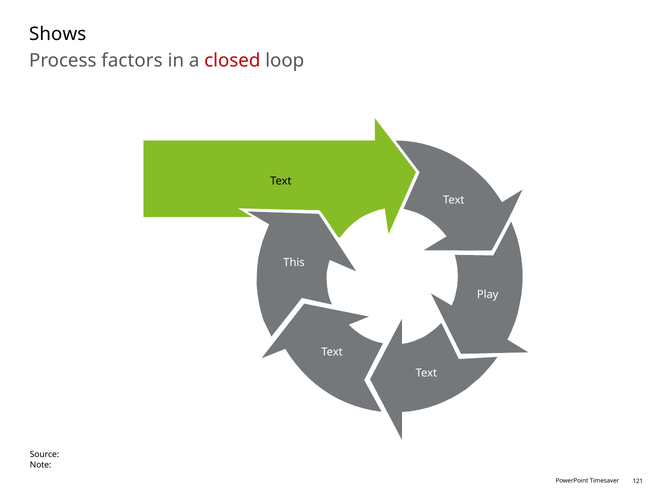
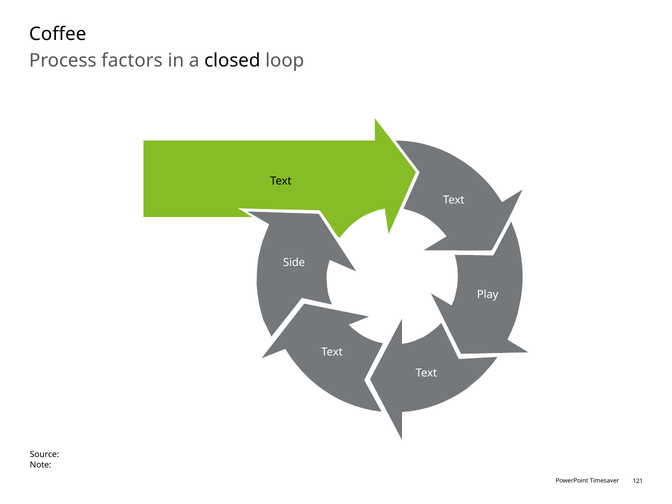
Shows: Shows -> Coffee
closed colour: red -> black
This: This -> Side
